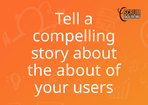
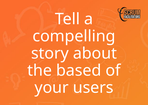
the about: about -> based
